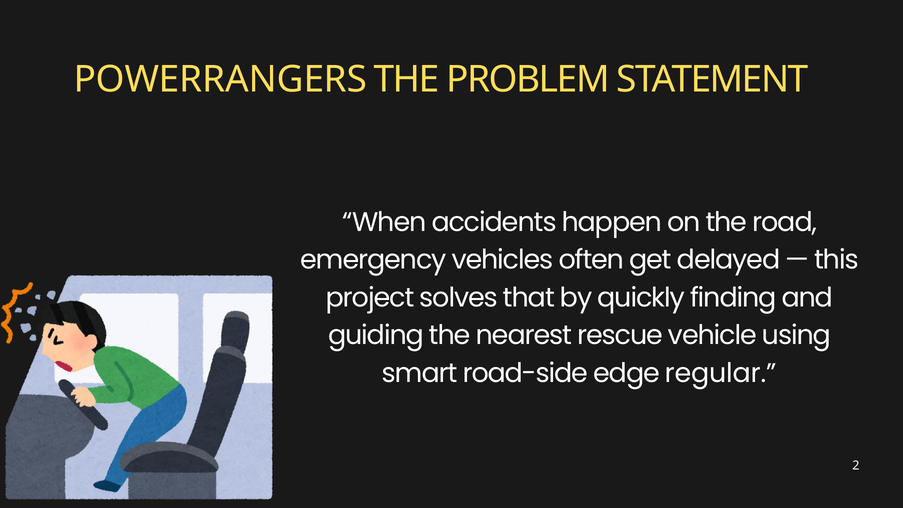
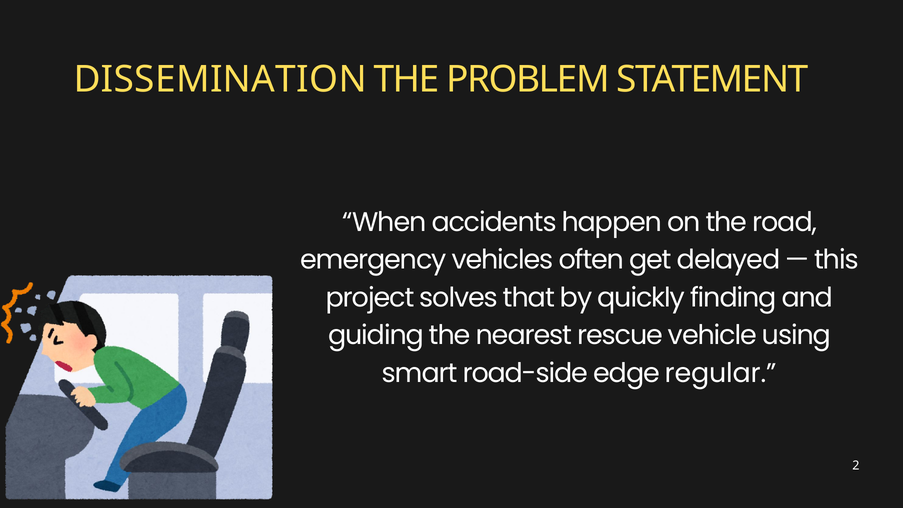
POWERRANGERS: POWERRANGERS -> DISSEMINATION
